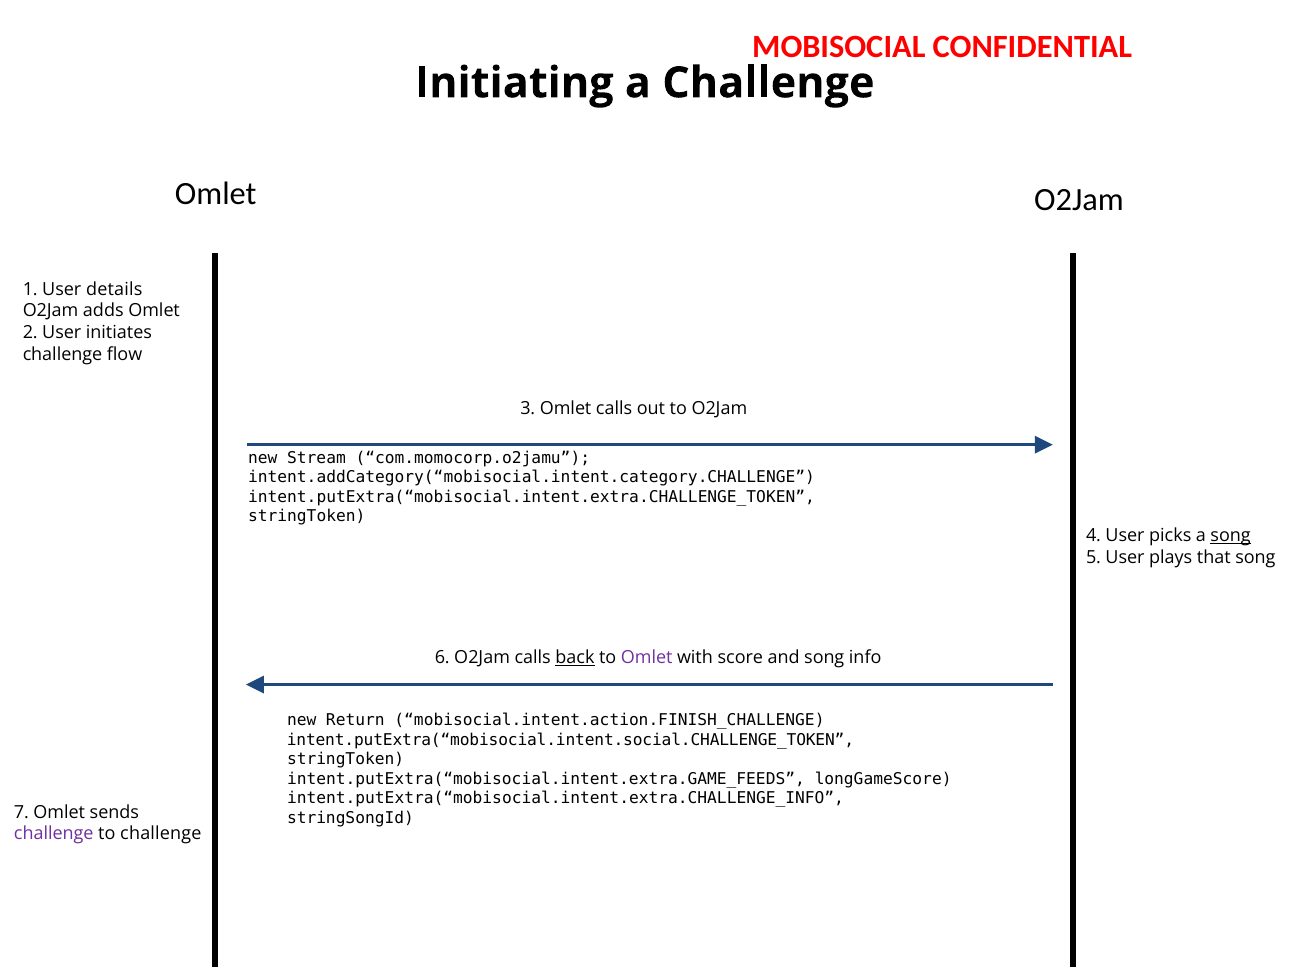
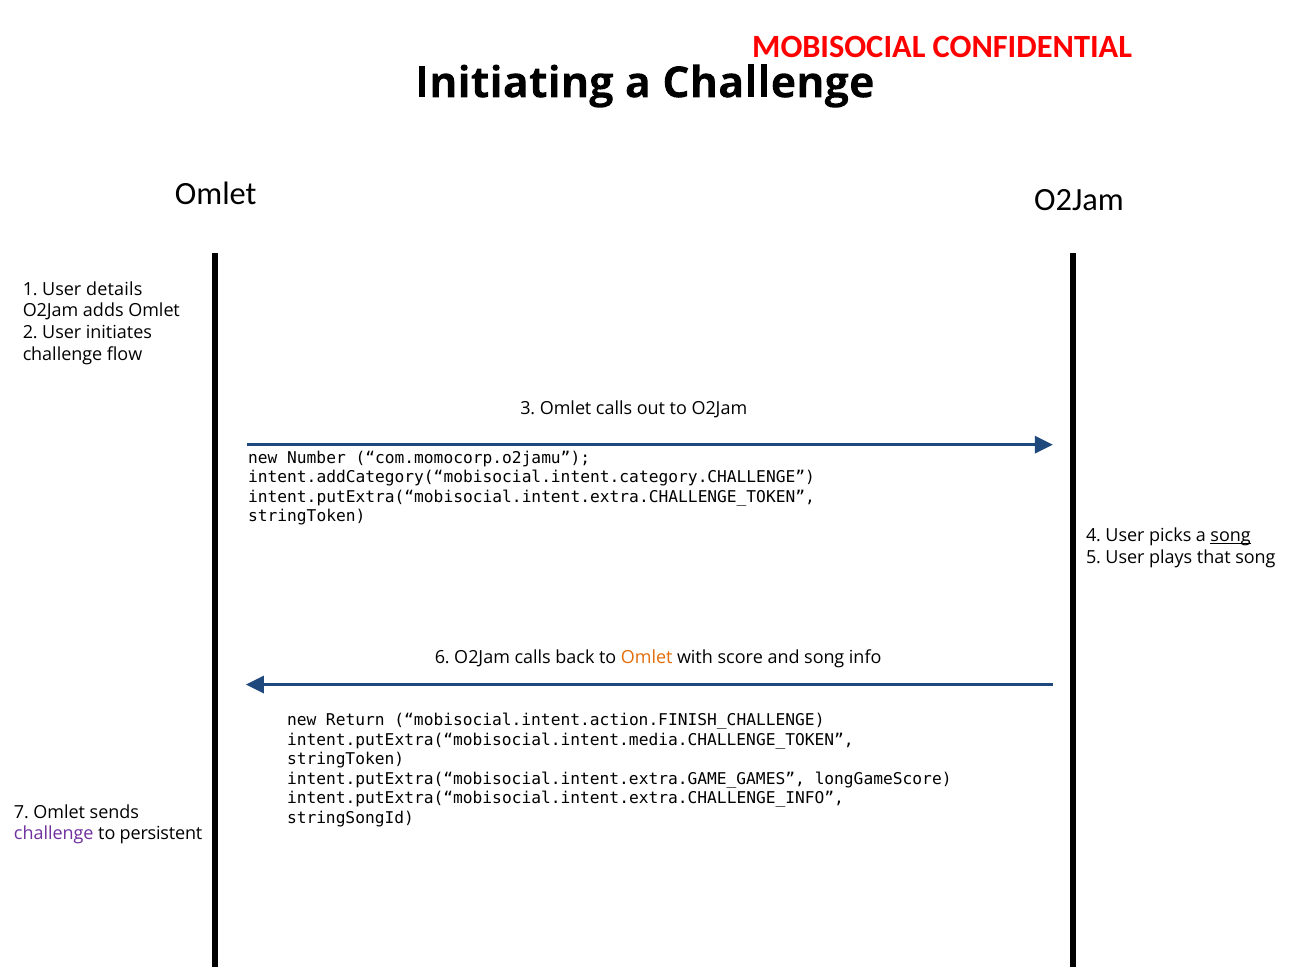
Stream: Stream -> Number
back underline: present -> none
Omlet at (647, 658) colour: purple -> orange
intent.putExtra(“mobisocial.intent.social.CHALLENGE_TOKEN: intent.putExtra(“mobisocial.intent.social.CHALLENGE_TOKEN -> intent.putExtra(“mobisocial.intent.media.CHALLENGE_TOKEN
intent.putExtra(“mobisocial.intent.extra.GAME_FEEDS: intent.putExtra(“mobisocial.intent.extra.GAME_FEEDS -> intent.putExtra(“mobisocial.intent.extra.GAME_GAMES
to challenge: challenge -> persistent
